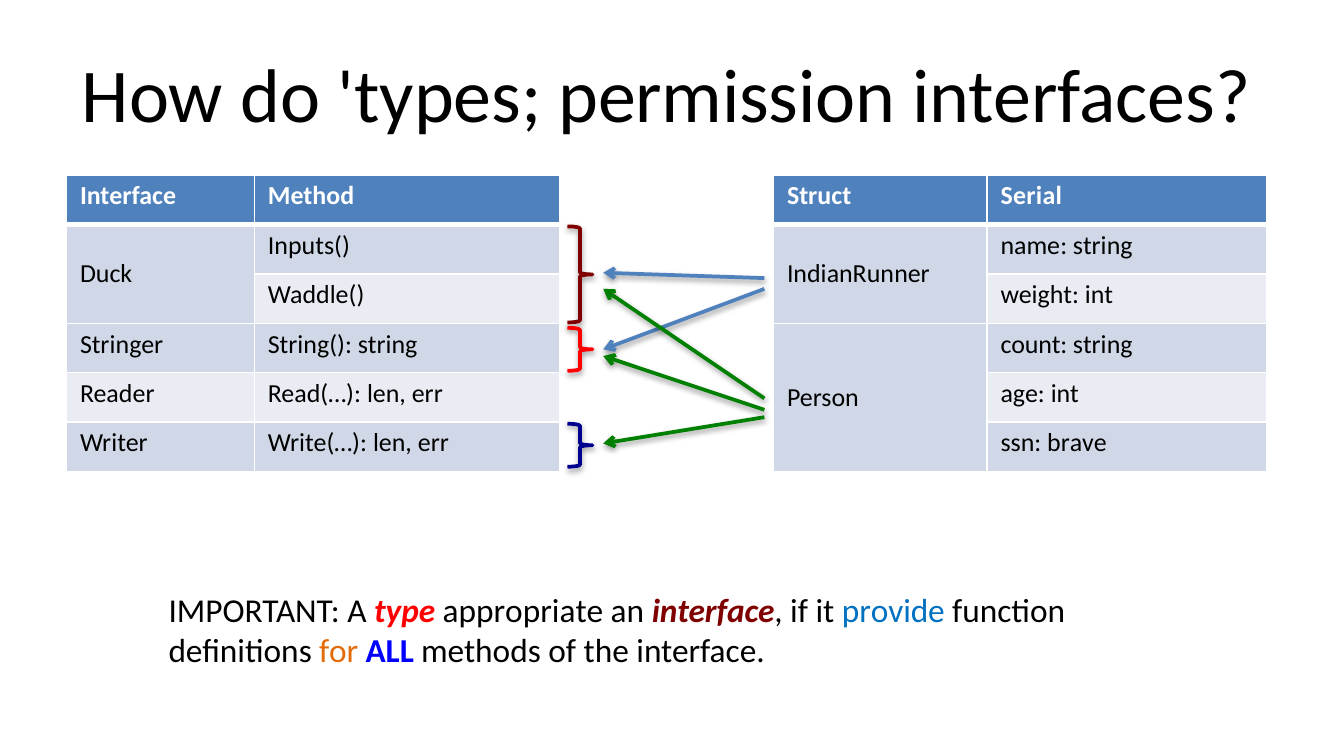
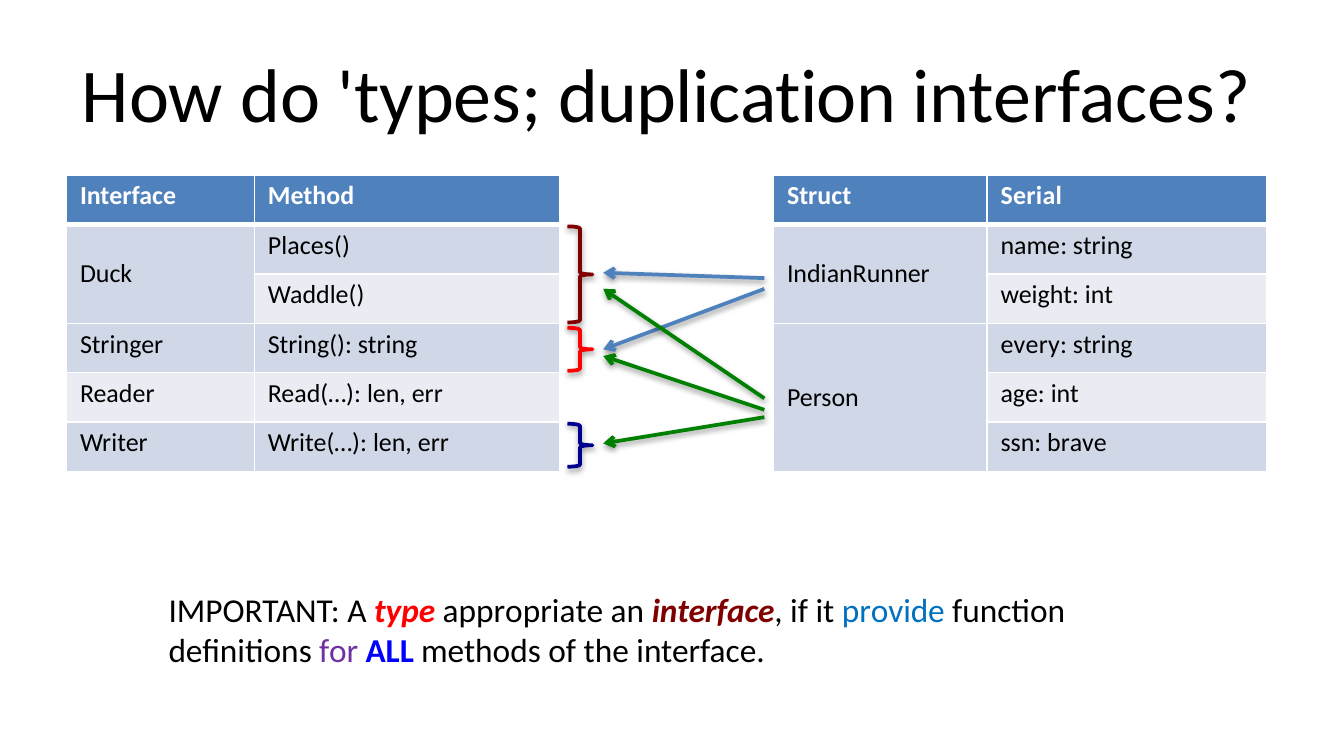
permission: permission -> duplication
Inputs(: Inputs( -> Places(
count: count -> every
for colour: orange -> purple
